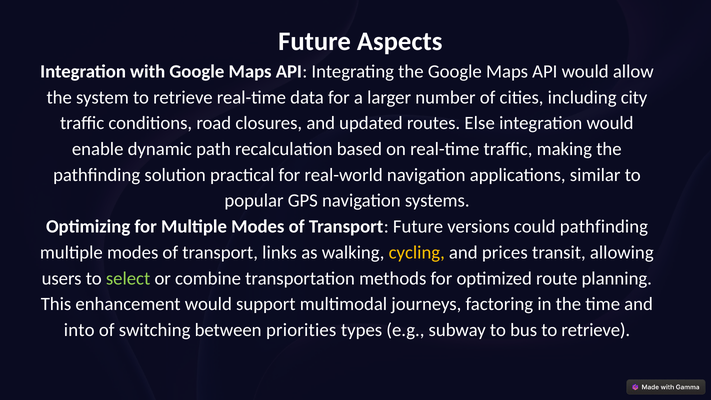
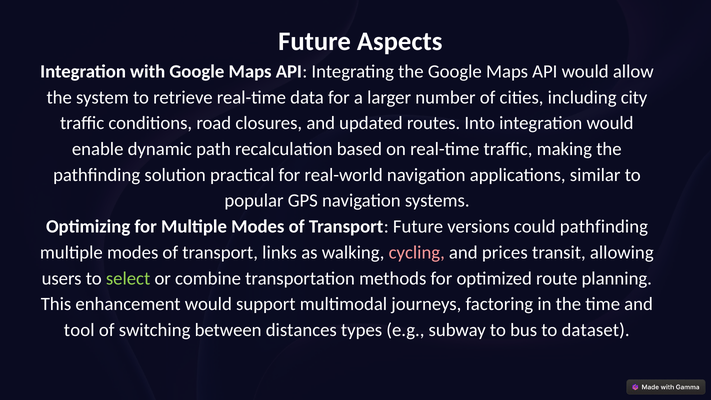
Else: Else -> Into
cycling colour: yellow -> pink
into: into -> tool
priorities: priorities -> distances
bus to retrieve: retrieve -> dataset
